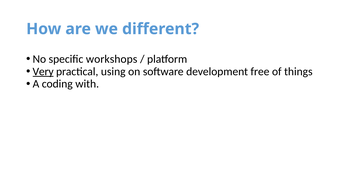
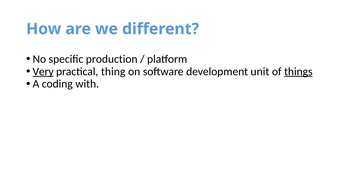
workshops: workshops -> production
using: using -> thing
free: free -> unit
things underline: none -> present
